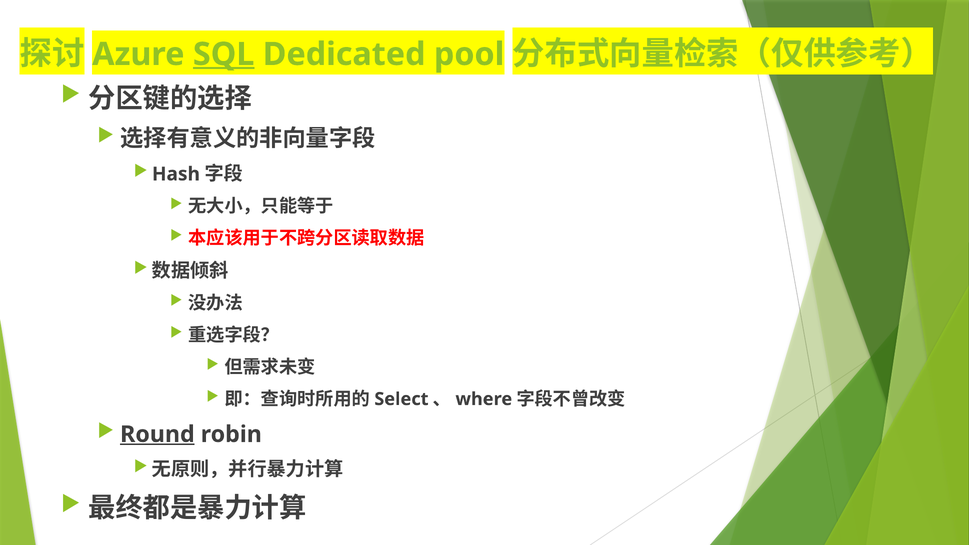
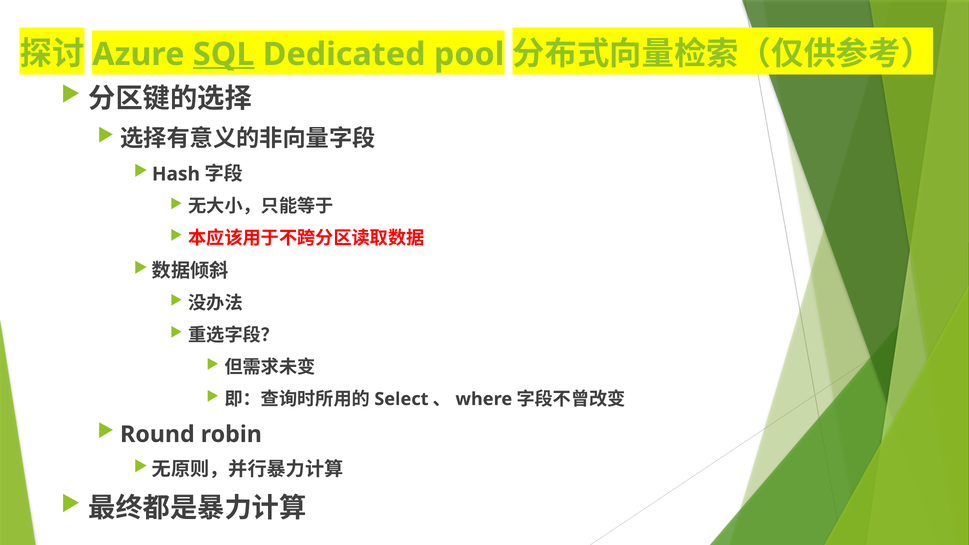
Round underline: present -> none
